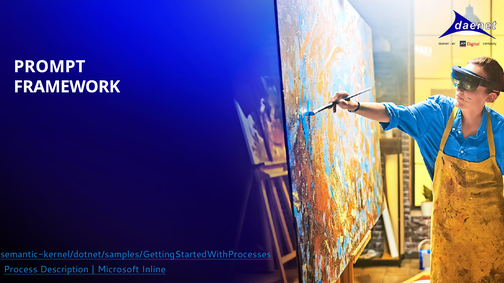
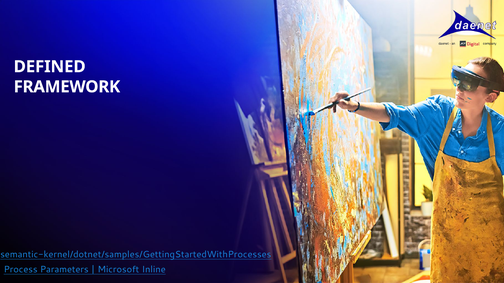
PROMPT: PROMPT -> DEFINED
Description: Description -> Parameters
